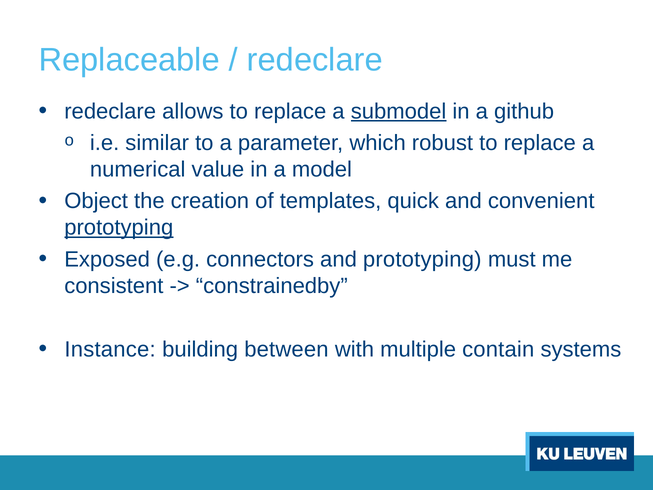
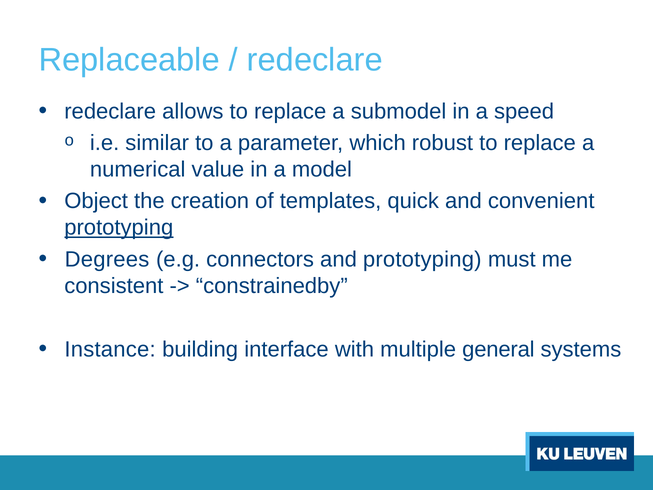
submodel underline: present -> none
github: github -> speed
Exposed: Exposed -> Degrees
between: between -> interface
contain: contain -> general
